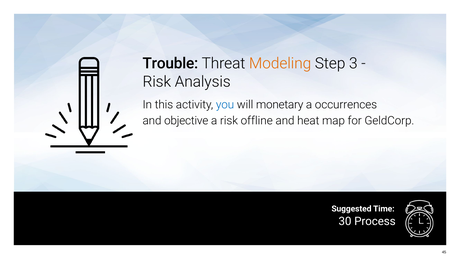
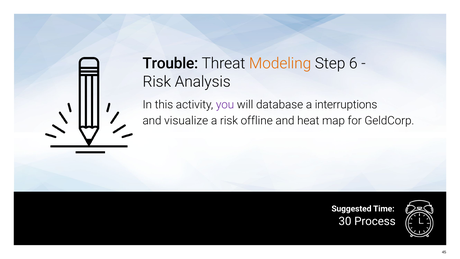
3: 3 -> 6
you colour: blue -> purple
monetary: monetary -> database
occurrences: occurrences -> interruptions
objective: objective -> visualize
